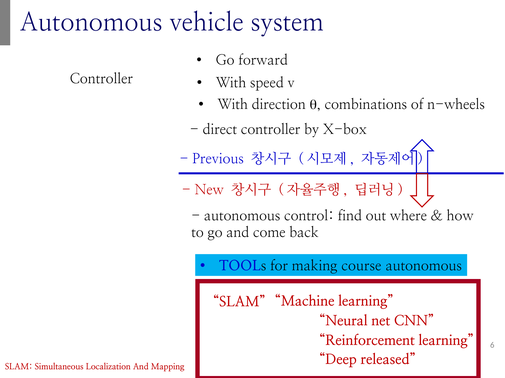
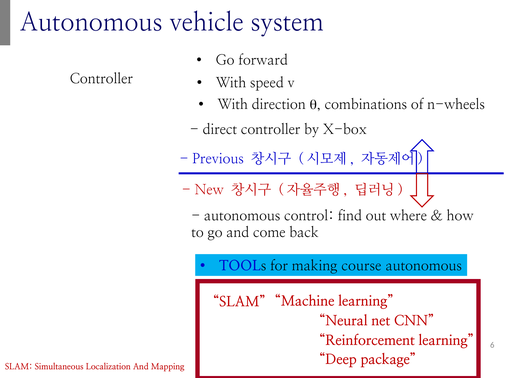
released: released -> package
